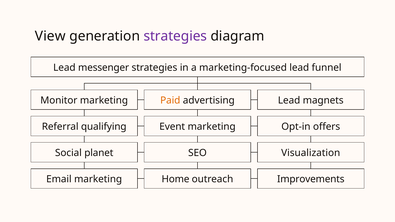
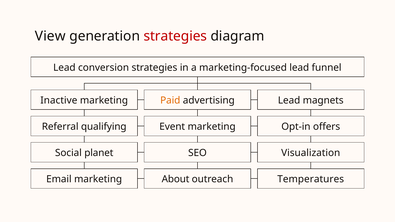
strategies at (175, 36) colour: purple -> red
messenger: messenger -> conversion
Monitor: Monitor -> Inactive
Home: Home -> About
Improvements: Improvements -> Temperatures
